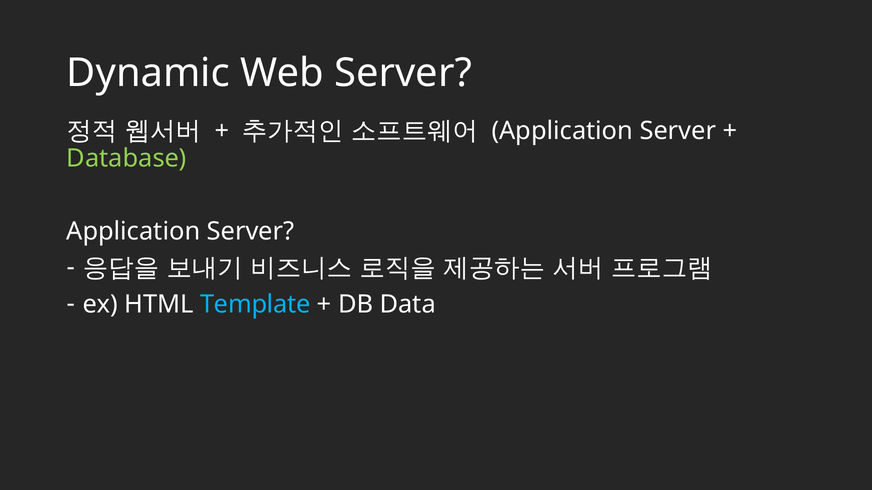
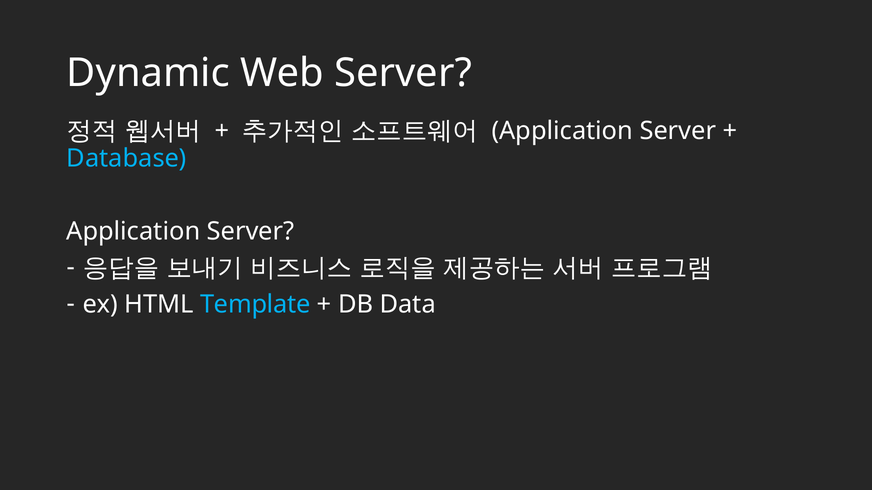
Database colour: light green -> light blue
